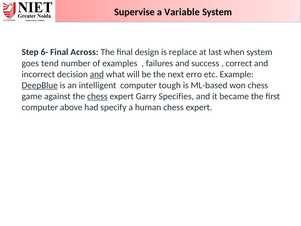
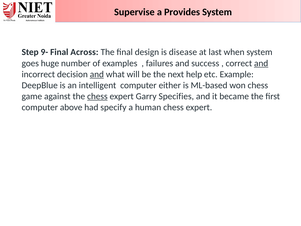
Variable: Variable -> Provides
6-: 6- -> 9-
replace: replace -> disease
tend: tend -> huge
and at (261, 63) underline: none -> present
erro: erro -> help
DeepBlue underline: present -> none
tough: tough -> either
